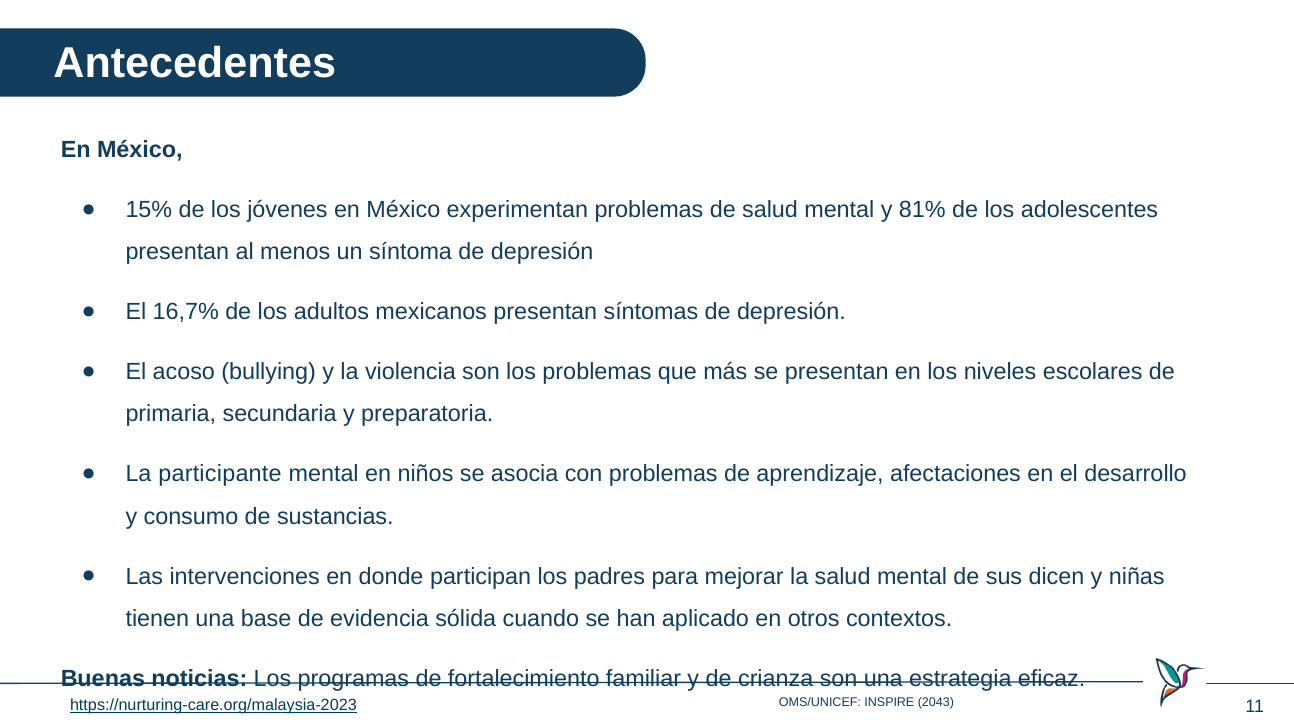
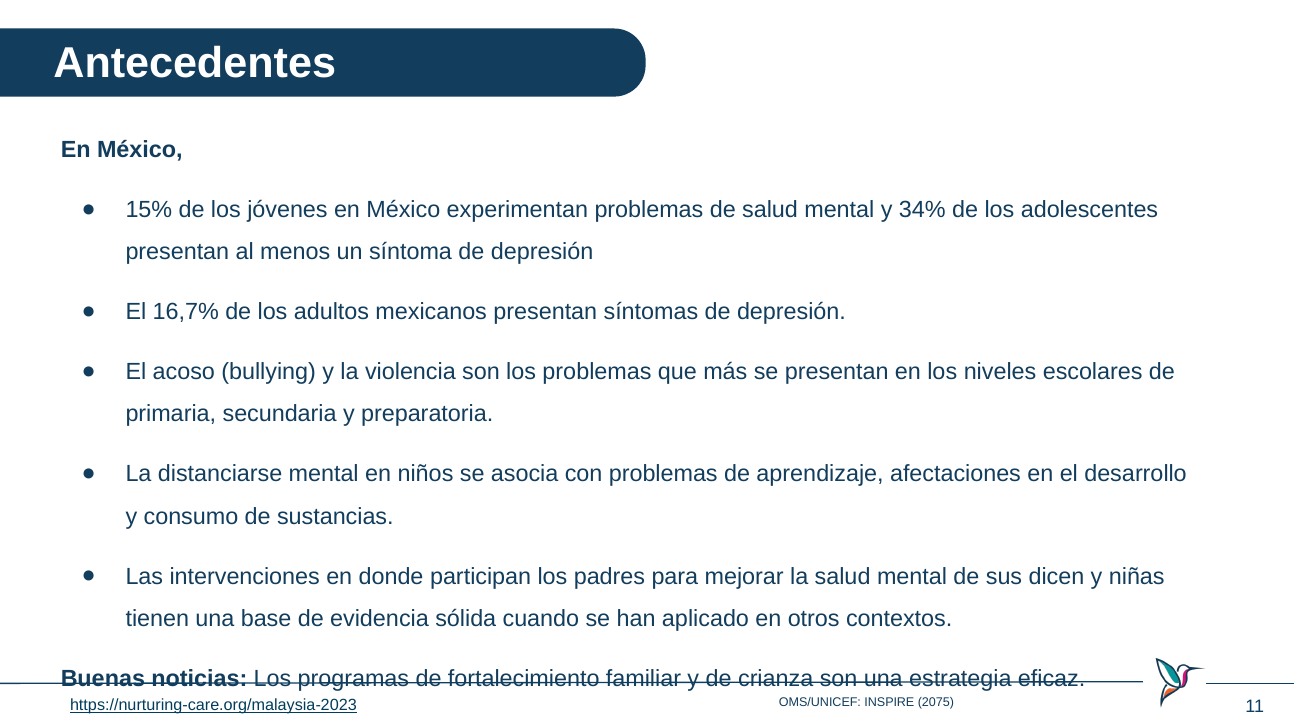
81%: 81% -> 34%
participante: participante -> distanciarse
2043: 2043 -> 2075
